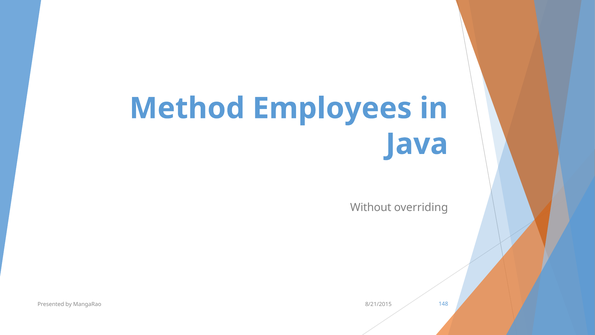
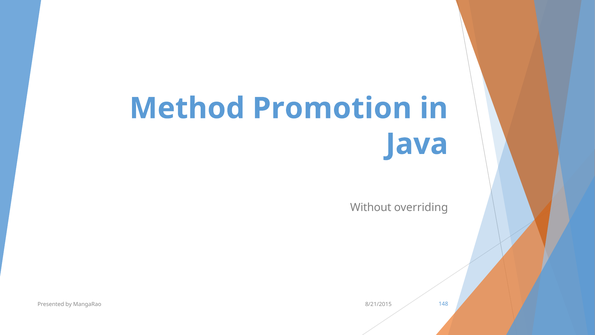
Employees: Employees -> Promotion
